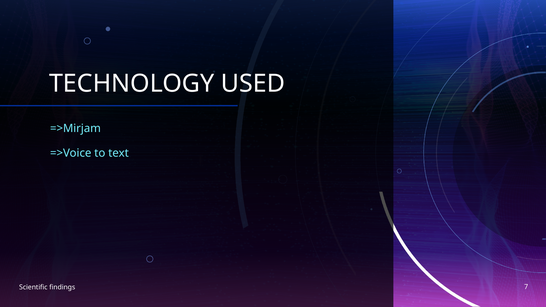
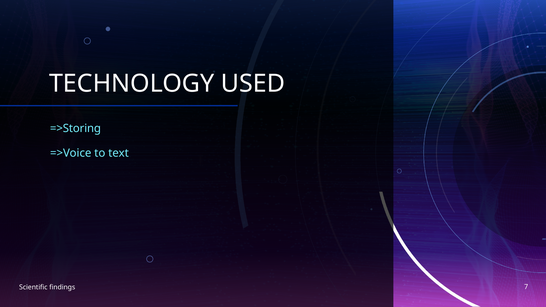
=>Mirjam: =>Mirjam -> =>Storing
